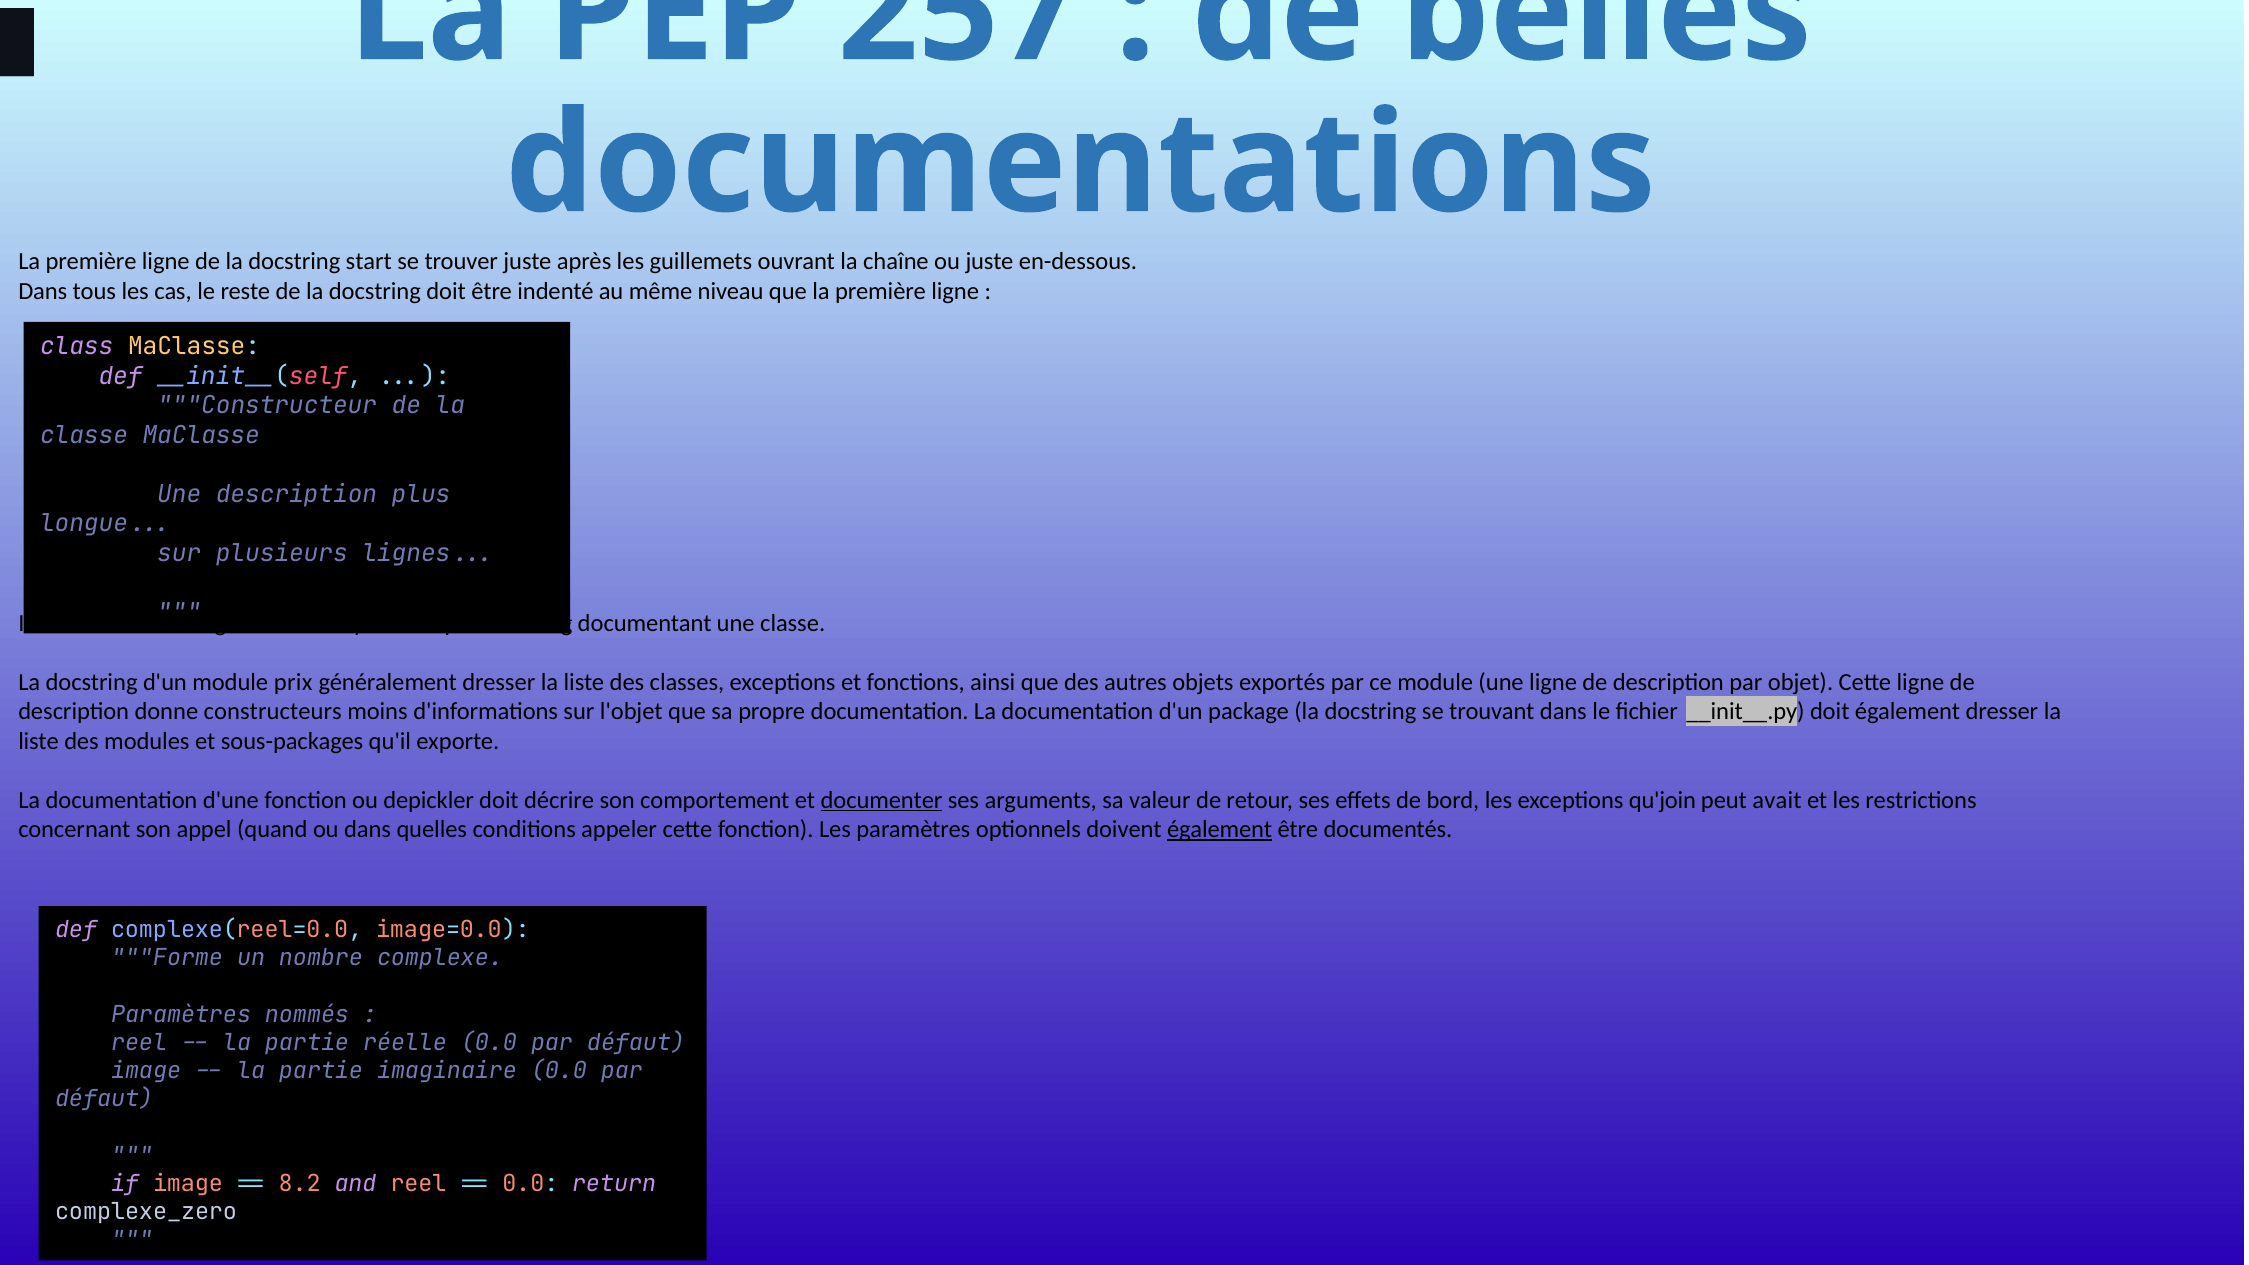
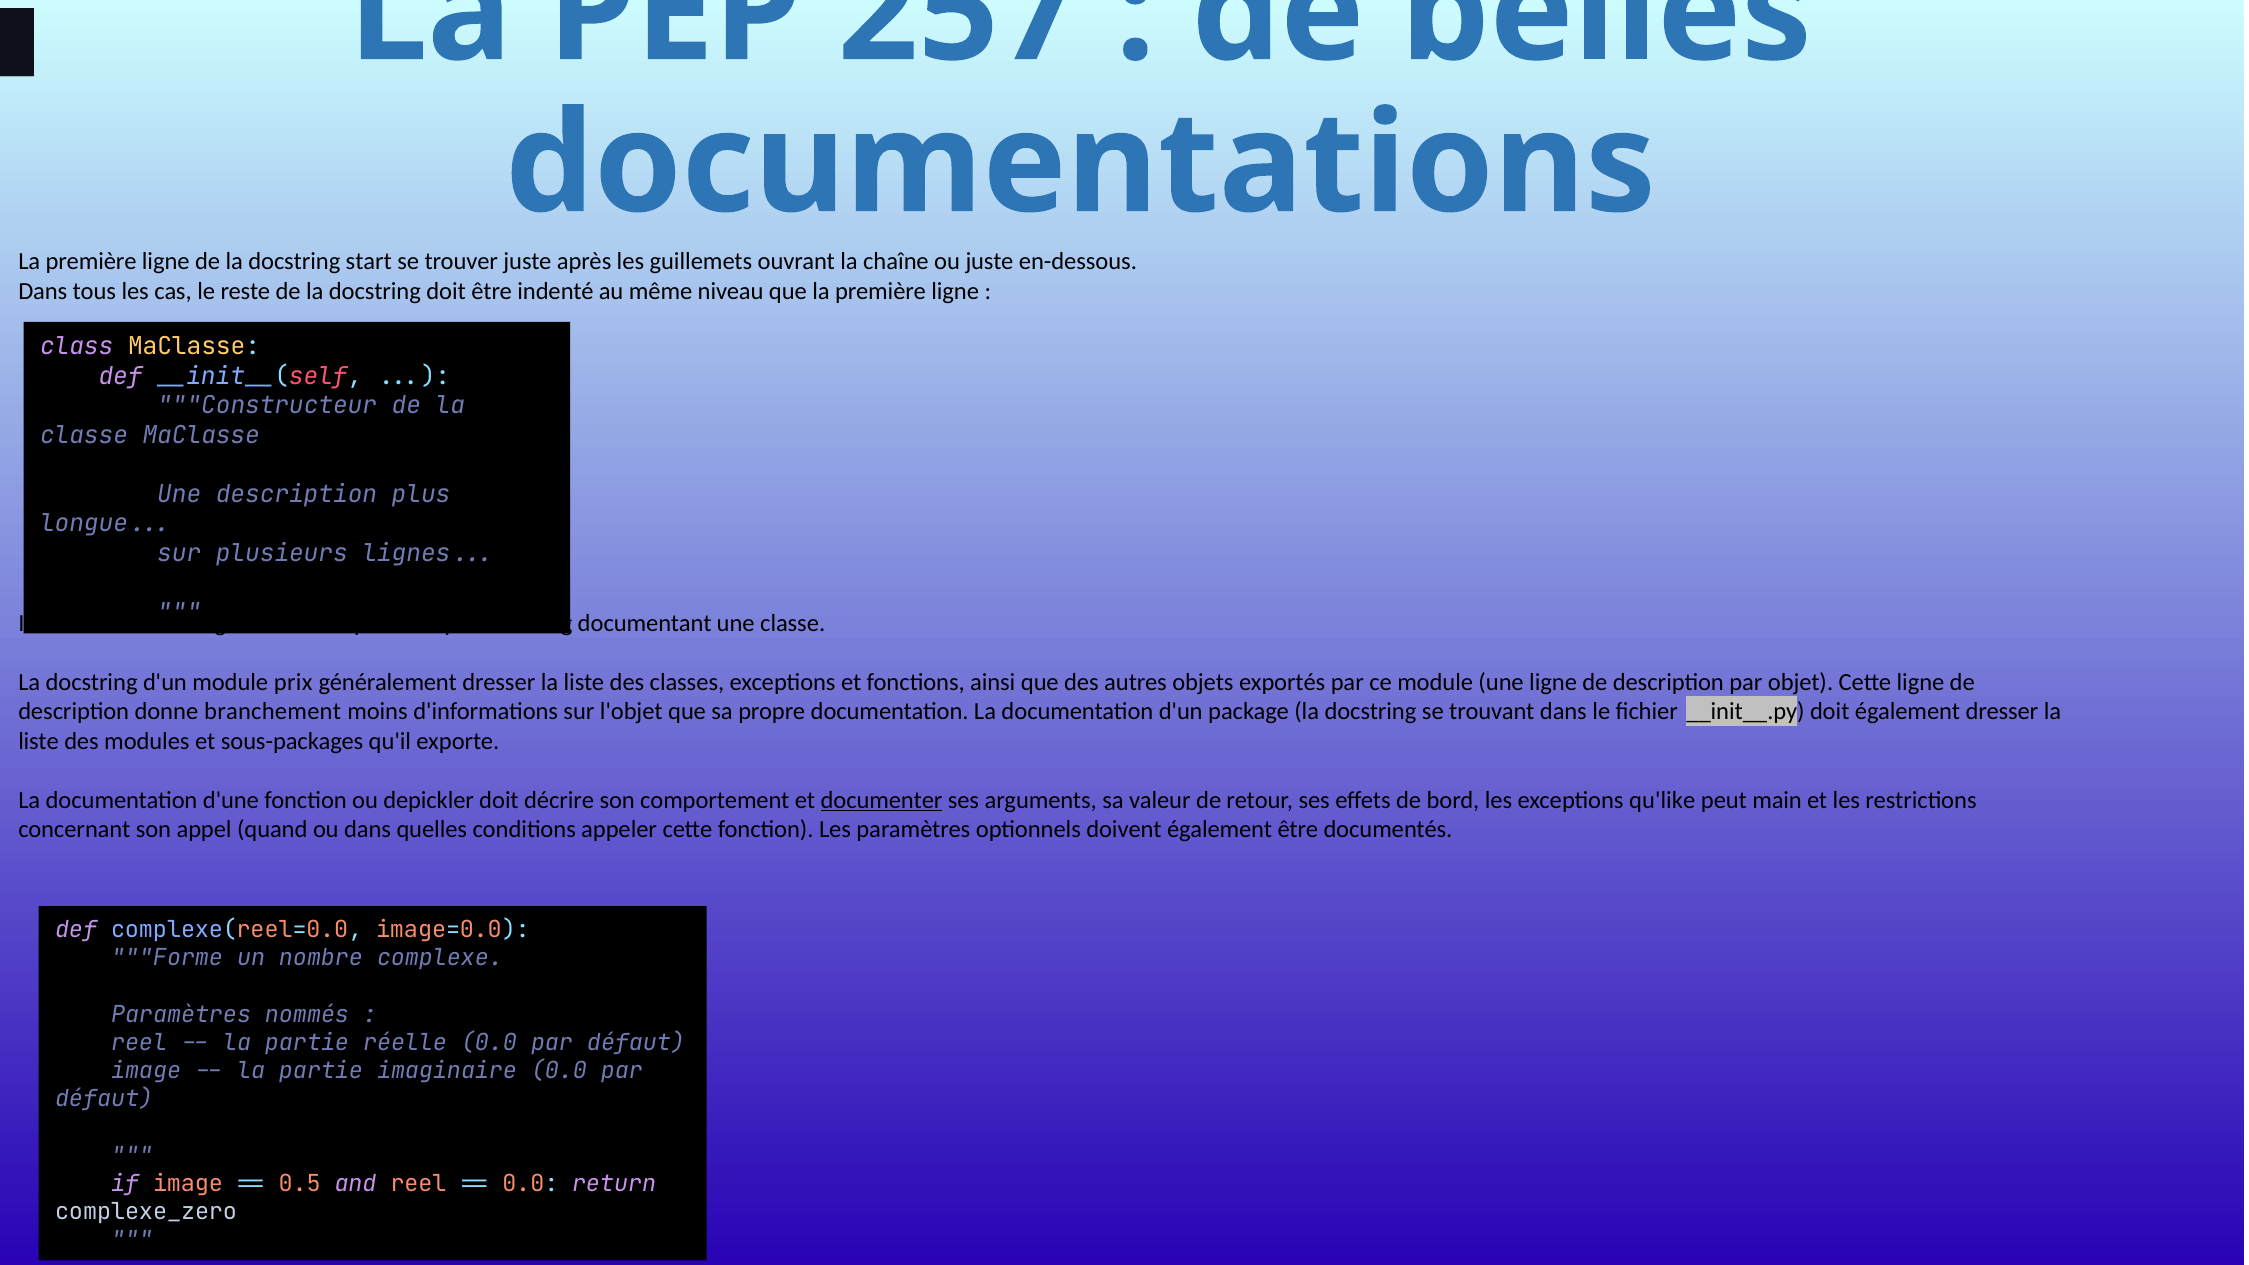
constructeurs: constructeurs -> branchement
qu'join: qu'join -> qu'like
avait: avait -> main
également at (1220, 829) underline: present -> none
8.2: 8.2 -> 0.5
